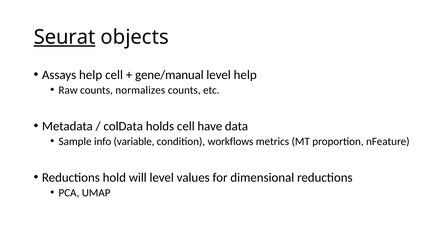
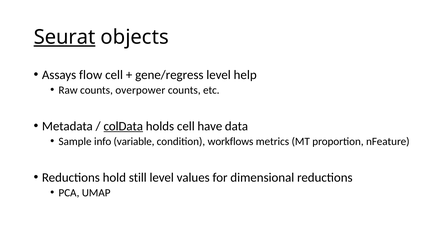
Assays help: help -> flow
gene/manual: gene/manual -> gene/regress
normalizes: normalizes -> overpower
colData underline: none -> present
will: will -> still
